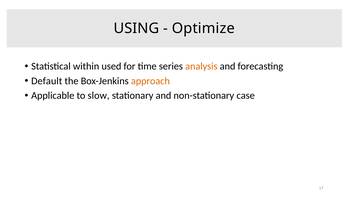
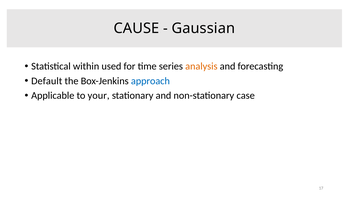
USING: USING -> CAUSE
Optimize: Optimize -> Gaussian
approach colour: orange -> blue
slow: slow -> your
